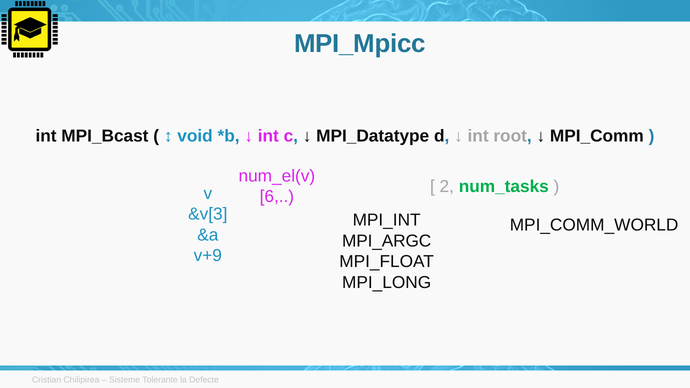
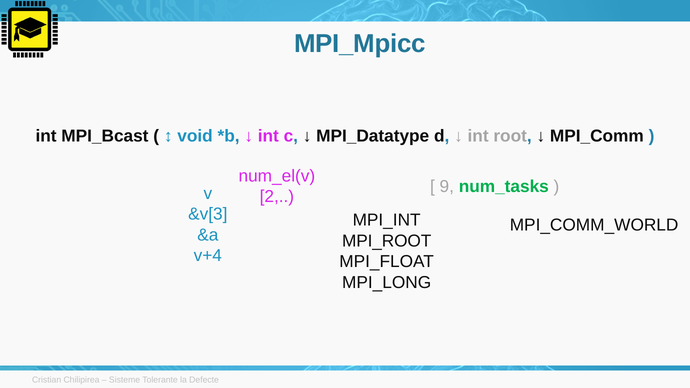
2: 2 -> 9
6: 6 -> 2
MPI_ARGC: MPI_ARGC -> MPI_ROOT
v+9: v+9 -> v+4
